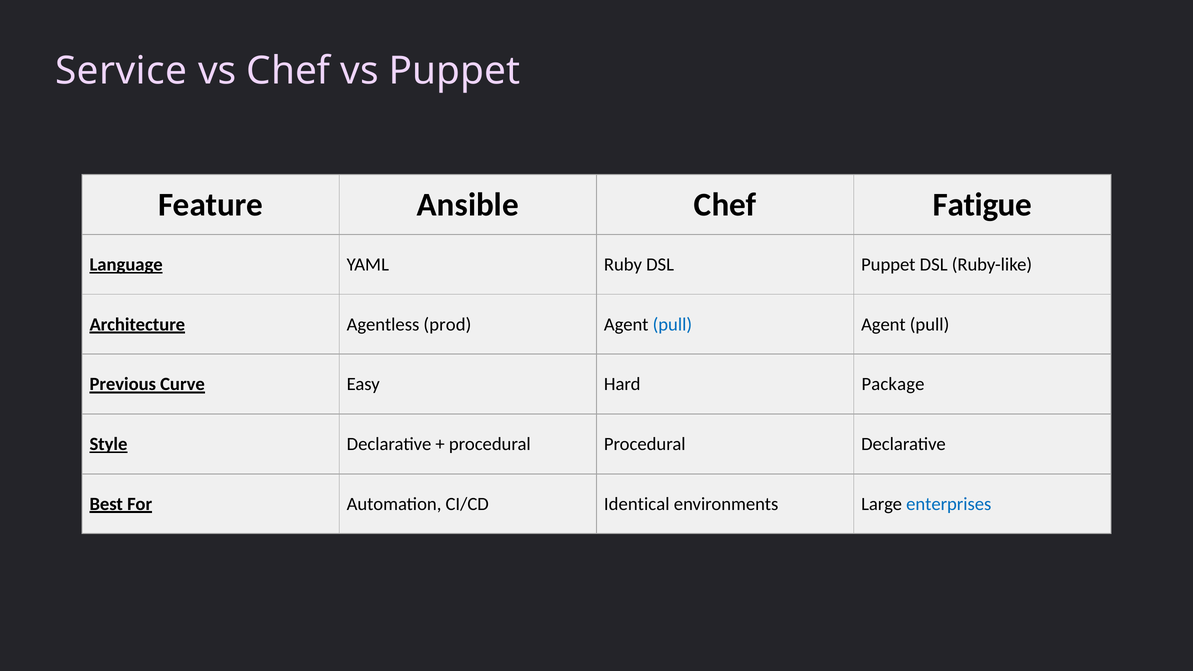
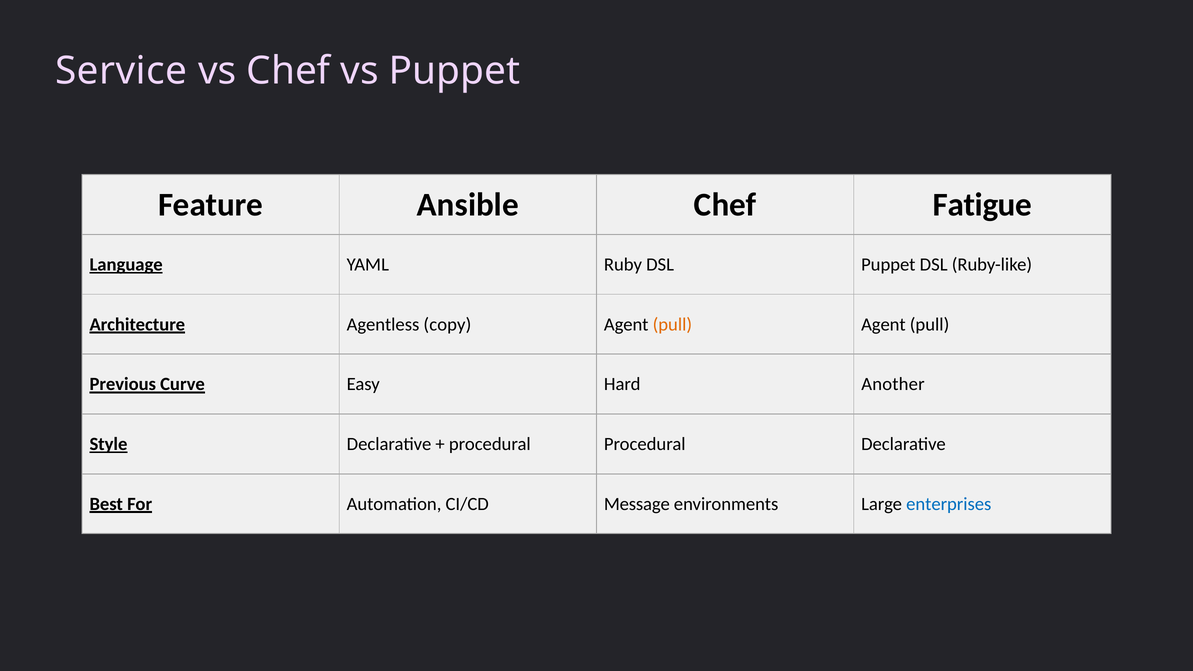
prod: prod -> copy
pull at (672, 324) colour: blue -> orange
Package: Package -> Another
Identical: Identical -> Message
